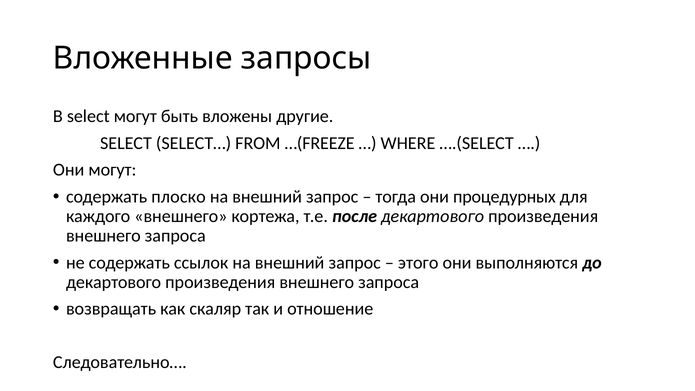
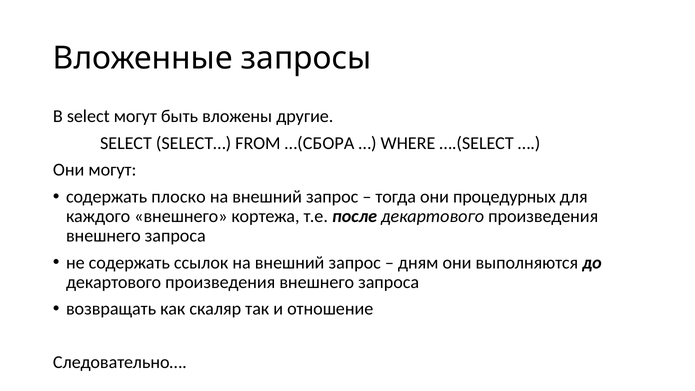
…(FREEZE: …(FREEZE -> …(СБОРА
этого: этого -> дням
